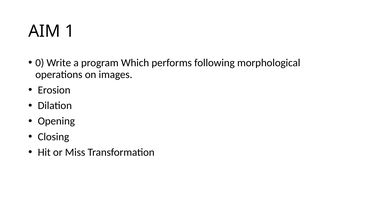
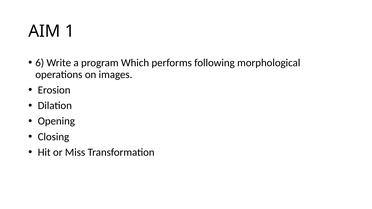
0: 0 -> 6
